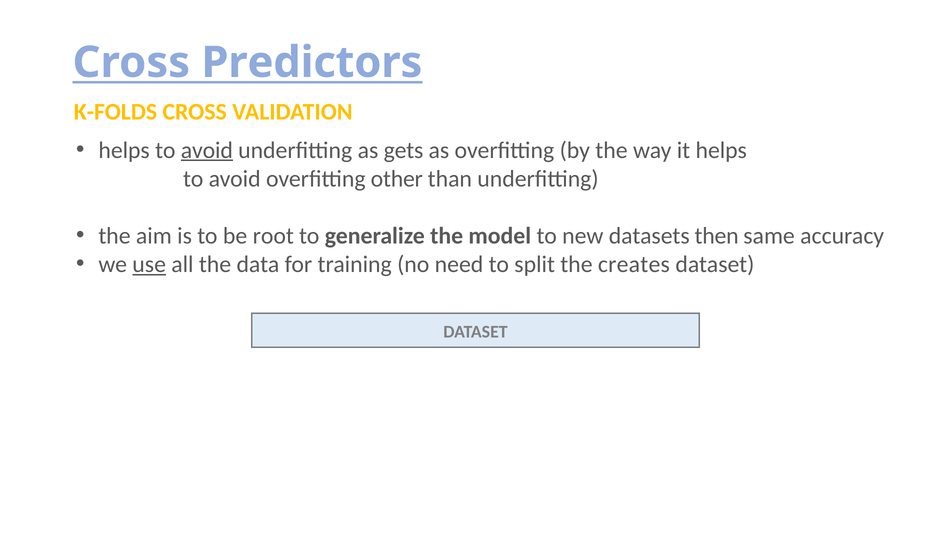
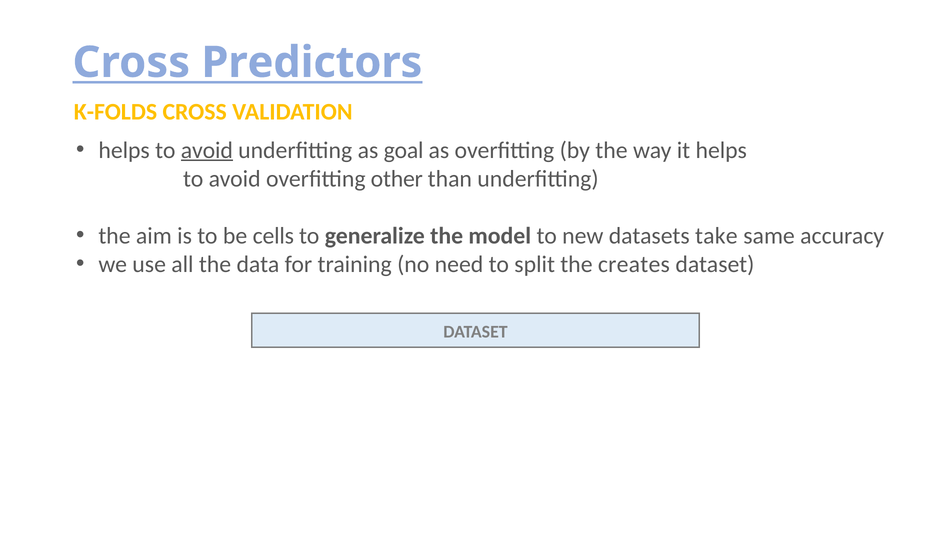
gets: gets -> goal
root: root -> cells
then: then -> take
use underline: present -> none
